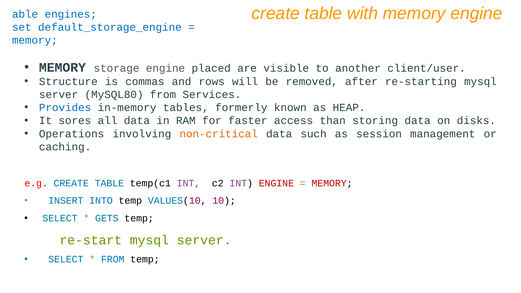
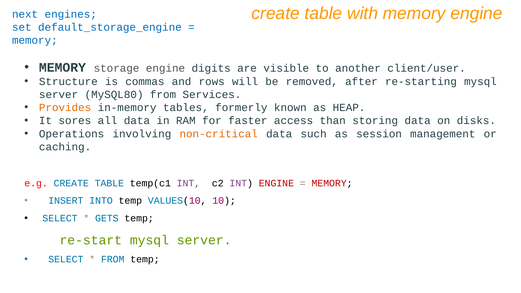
able: able -> next
placed: placed -> digits
Provides colour: blue -> orange
